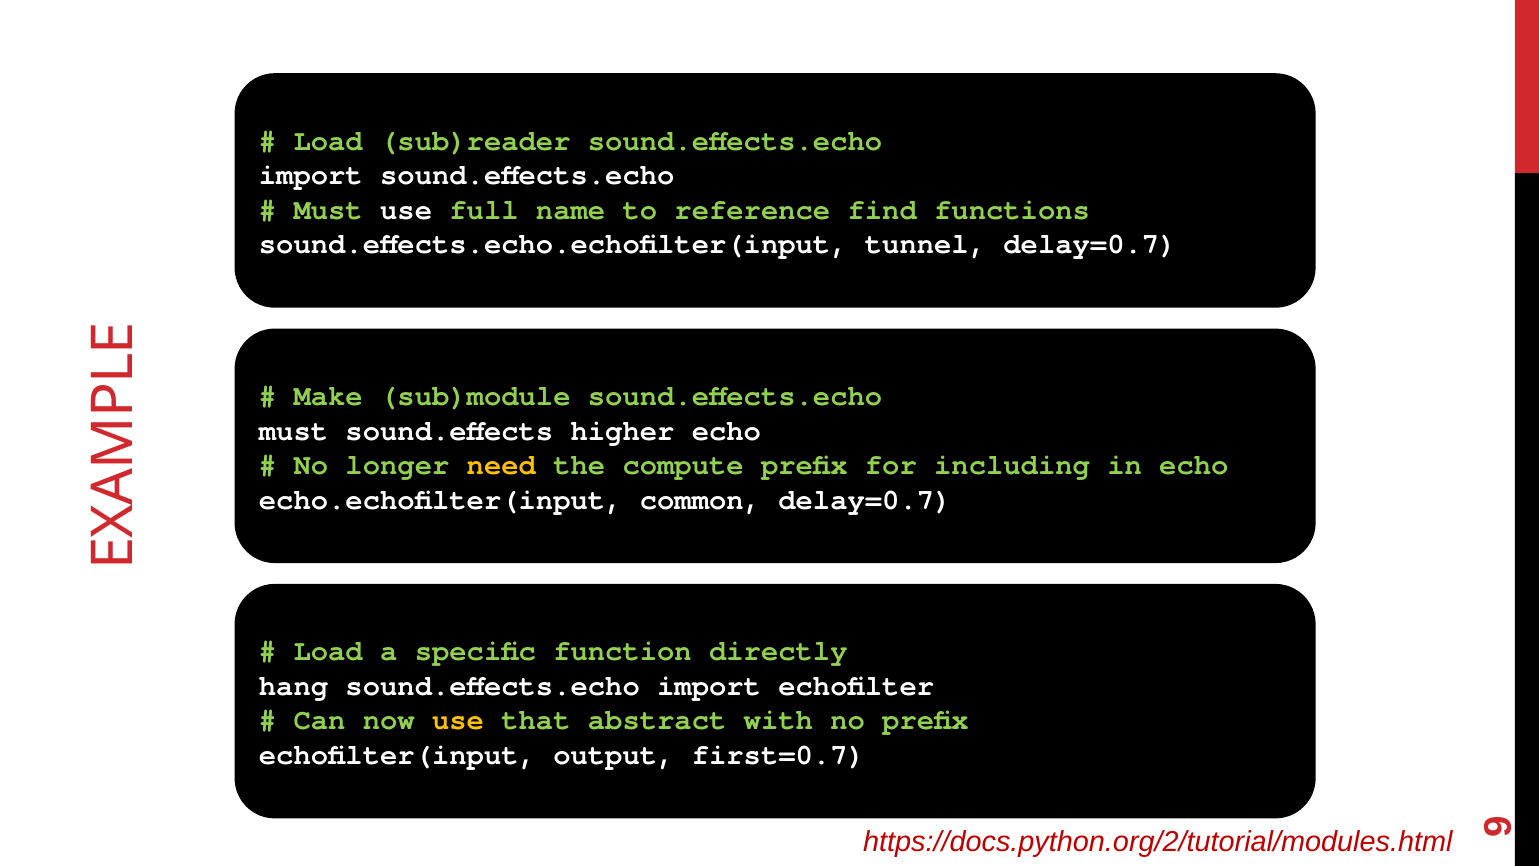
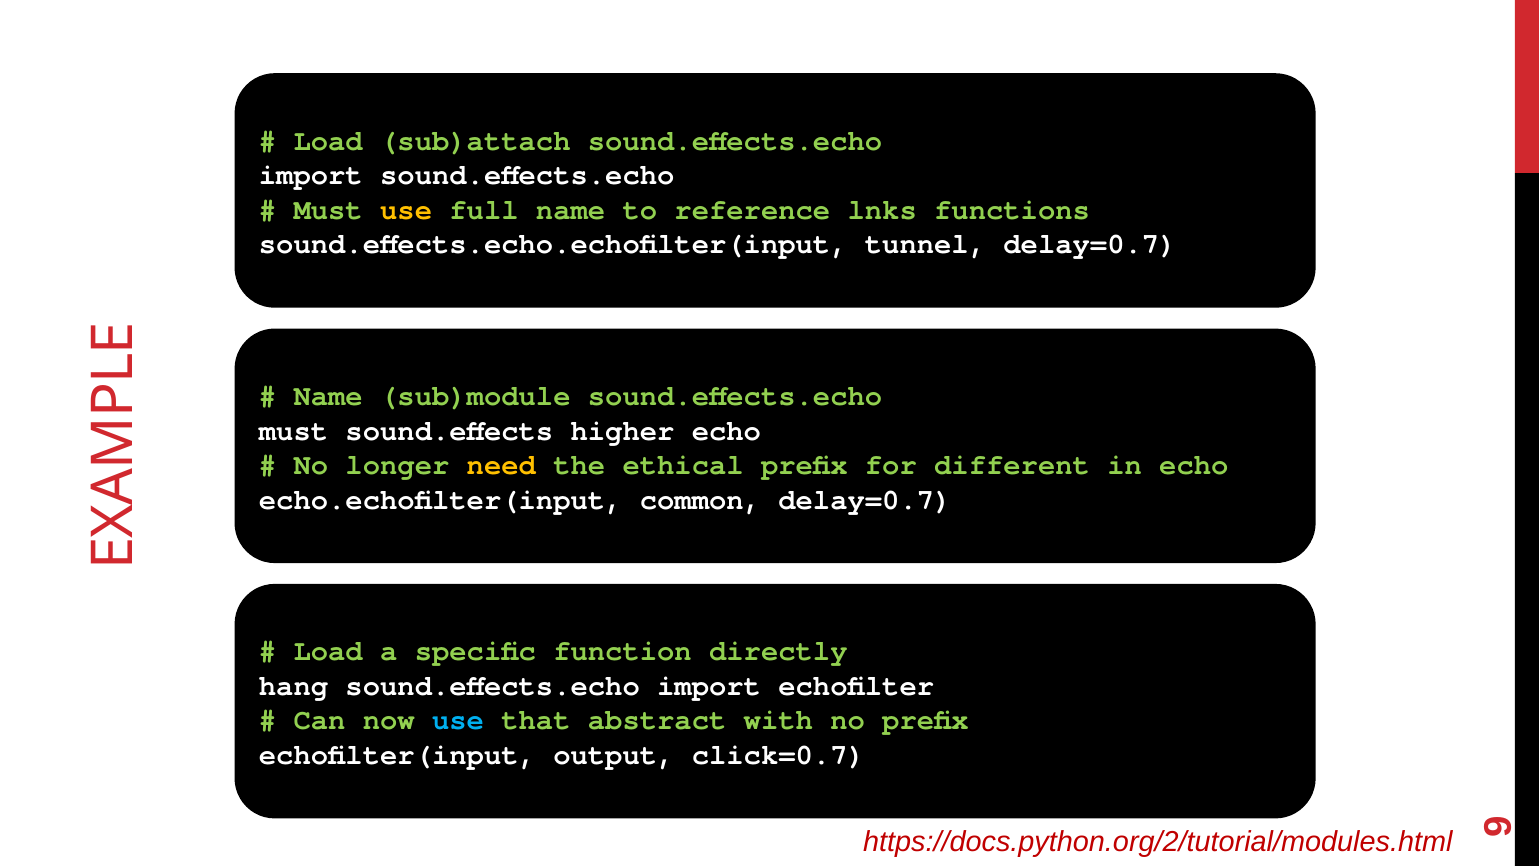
sub)reader: sub)reader -> sub)attach
use at (406, 210) colour: white -> yellow
find: find -> lnks
Make at (328, 396): Make -> Name
compute: compute -> ethical
including: including -> different
use at (458, 720) colour: yellow -> light blue
first=0.7: first=0.7 -> click=0.7
